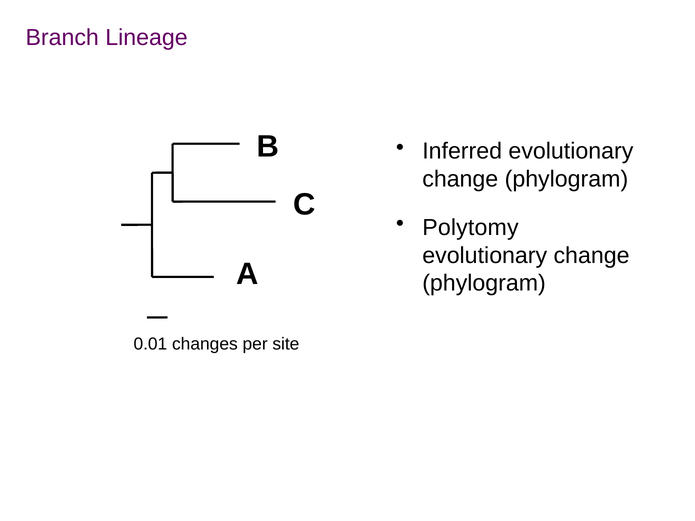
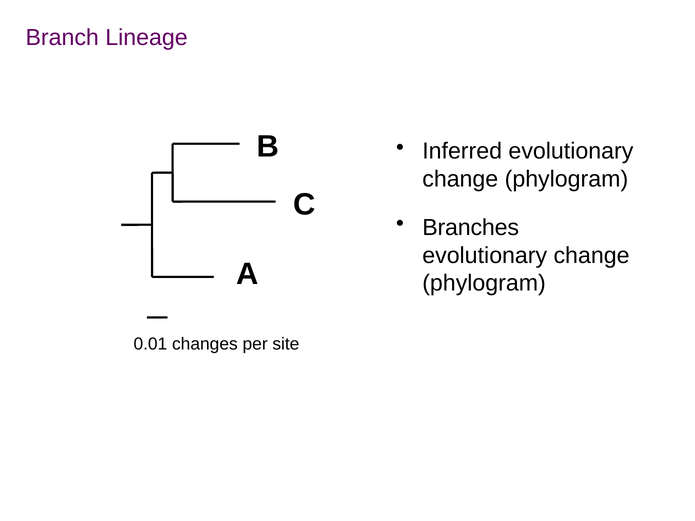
Polytomy: Polytomy -> Branches
